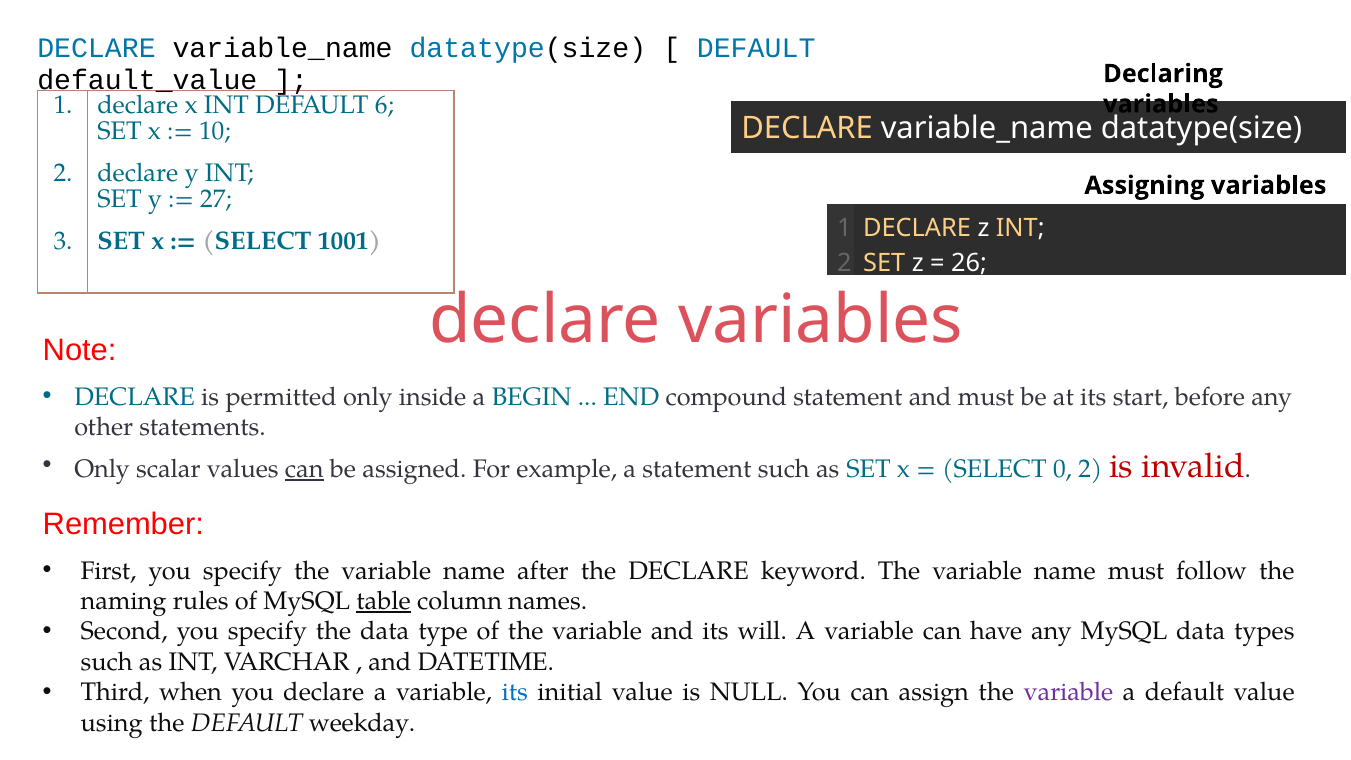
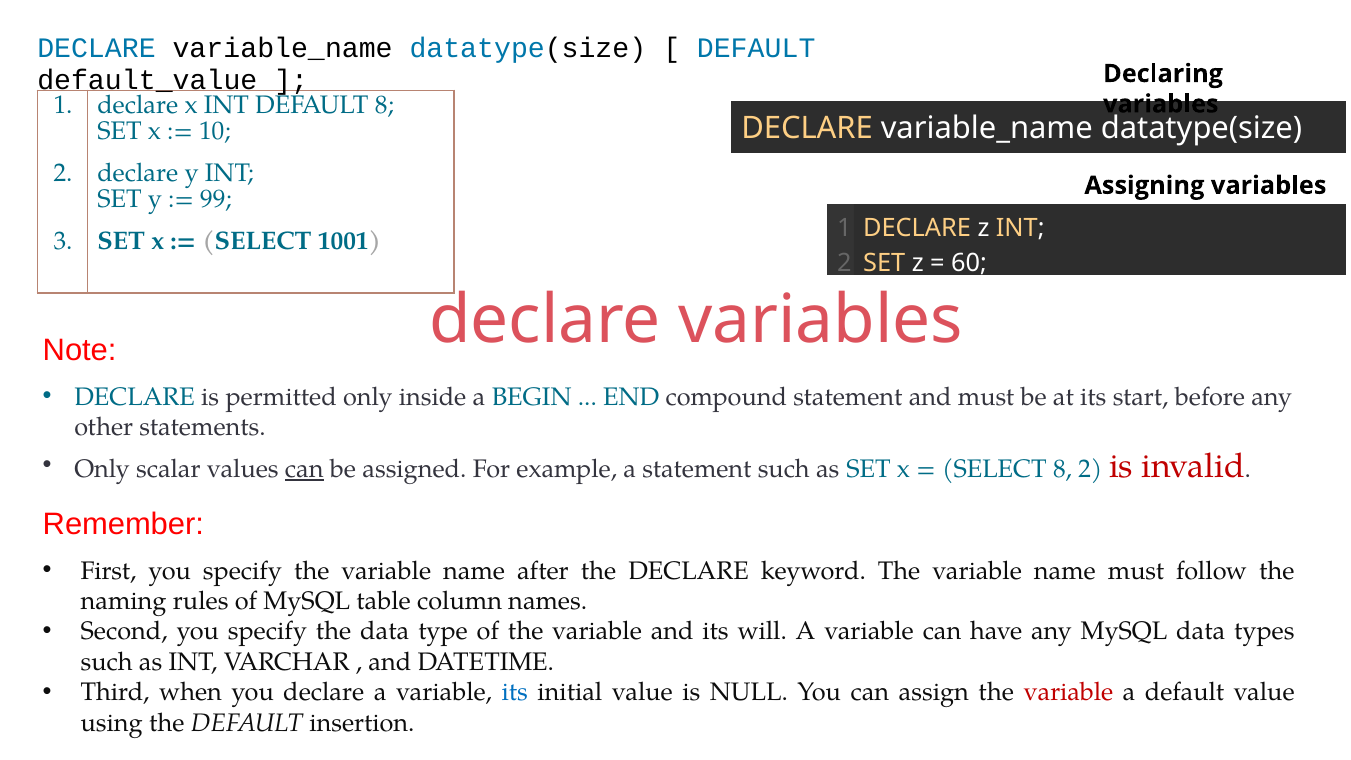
DEFAULT 6: 6 -> 8
27: 27 -> 99
26: 26 -> 60
SELECT 0: 0 -> 8
table underline: present -> none
variable at (1068, 692) colour: purple -> red
weekday: weekday -> insertion
